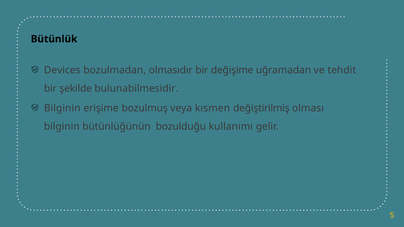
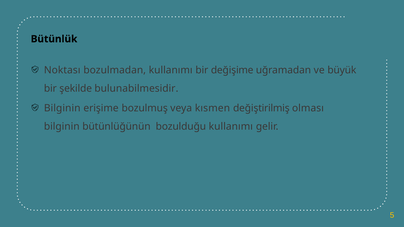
Devices: Devices -> Noktası
bozulmadan olmasıdır: olmasıdır -> kullanımı
tehdit: tehdit -> büyük
